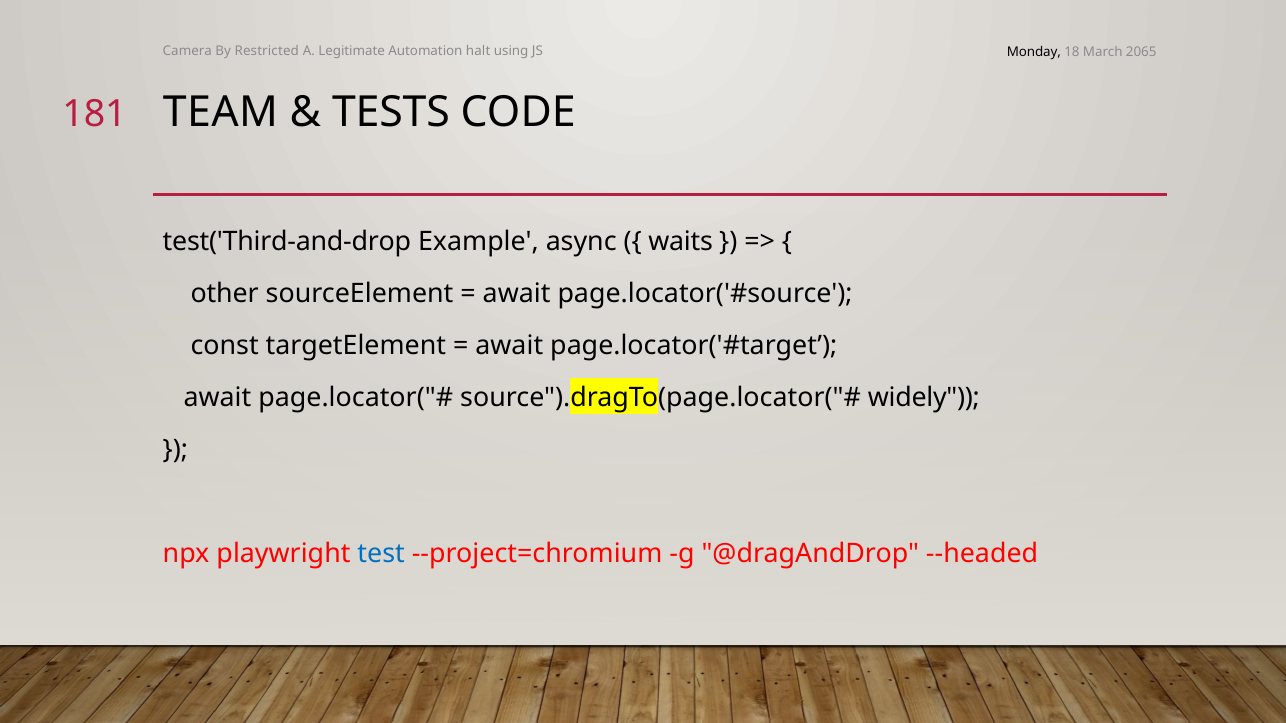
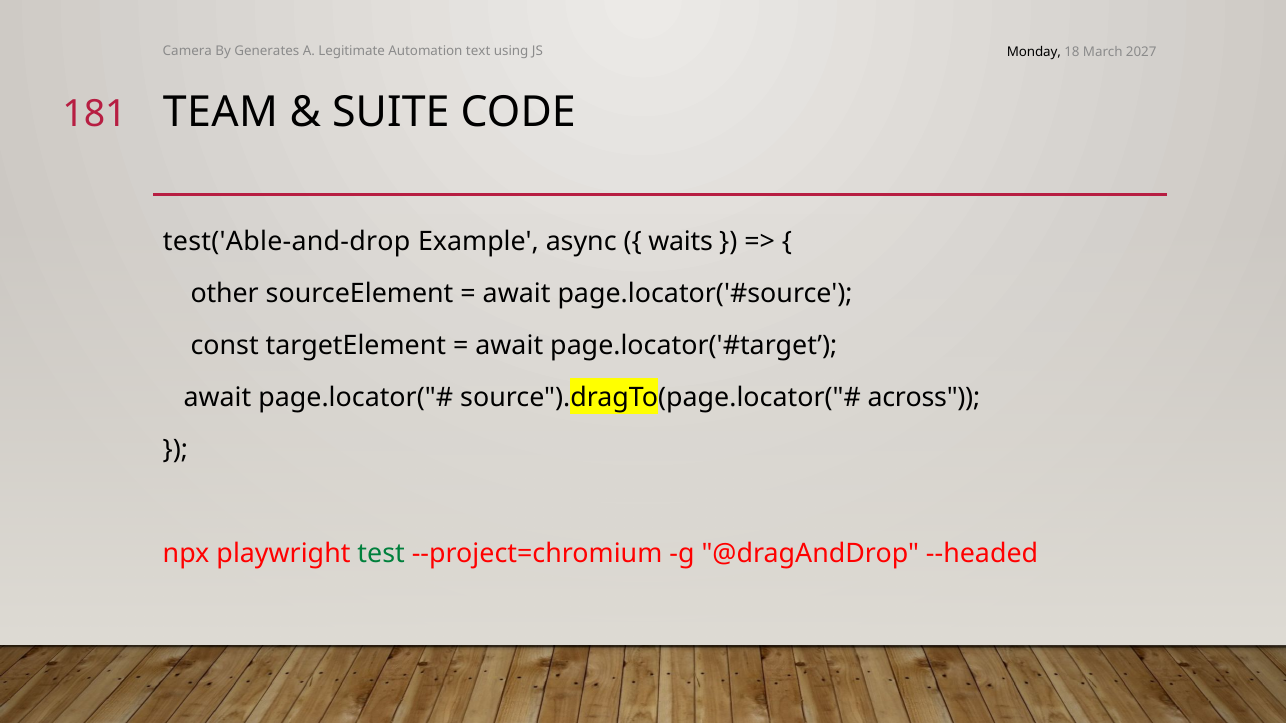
Restricted: Restricted -> Generates
halt: halt -> text
2065: 2065 -> 2027
TESTS: TESTS -> SUITE
test('Third-and-drop: test('Third-and-drop -> test('Able-and-drop
widely: widely -> across
test colour: blue -> green
